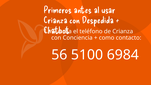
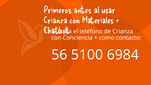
Despedida: Despedida -> Materiales
